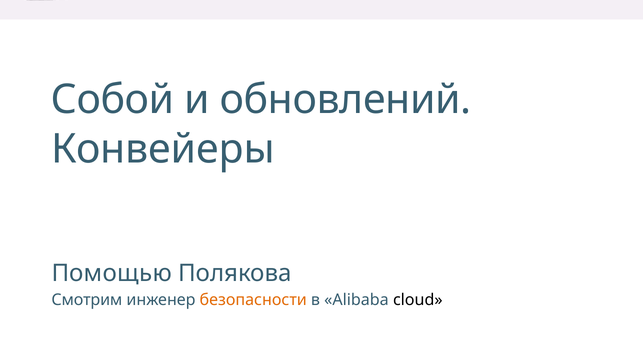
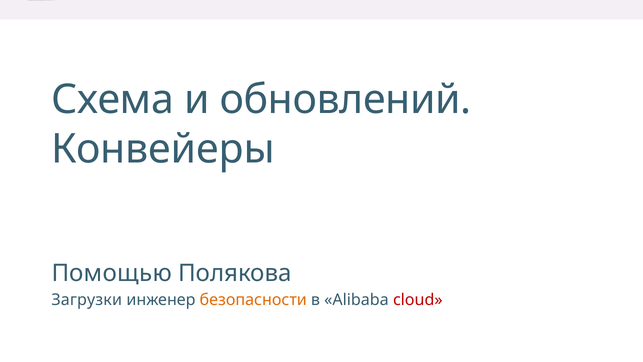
Собой: Собой -> Схема
Смотрим: Смотрим -> Загрузки
cloud colour: black -> red
